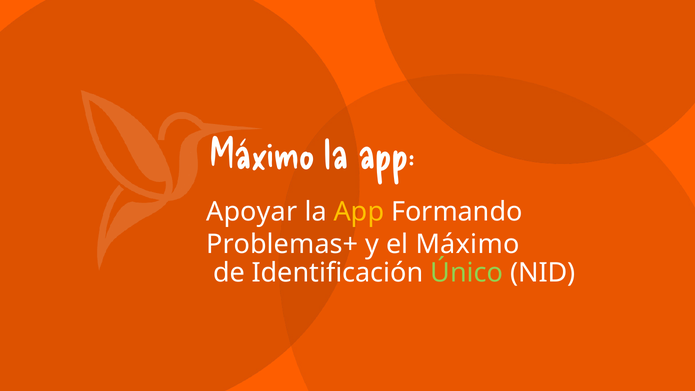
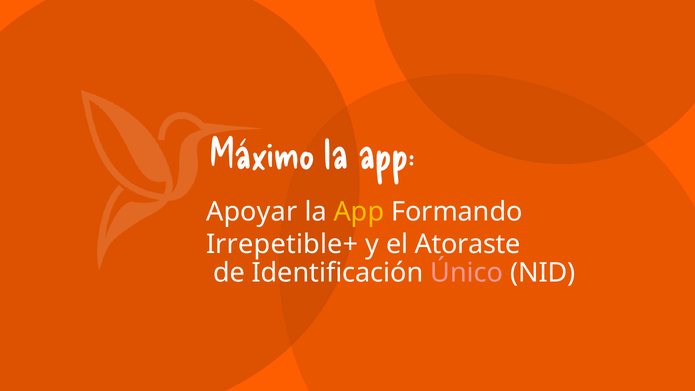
Problemas+: Problemas+ -> Irrepetible+
el Máximo: Máximo -> Atoraste
Único colour: light green -> pink
